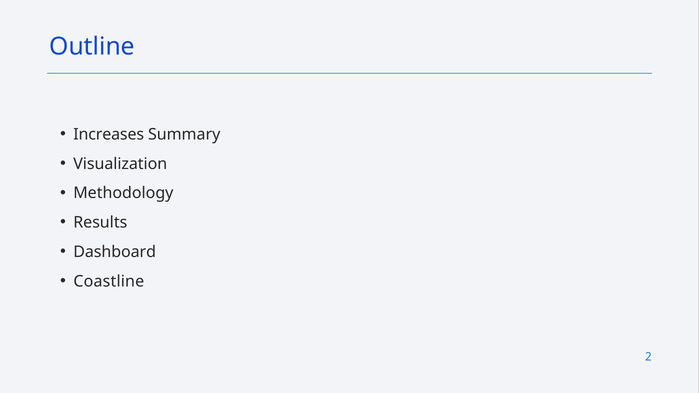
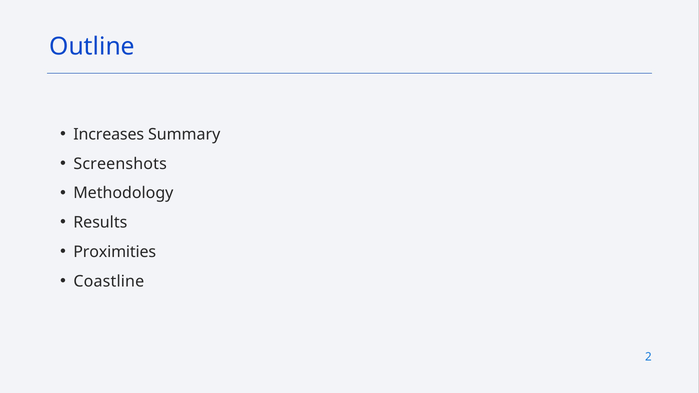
Visualization: Visualization -> Screenshots
Dashboard: Dashboard -> Proximities
